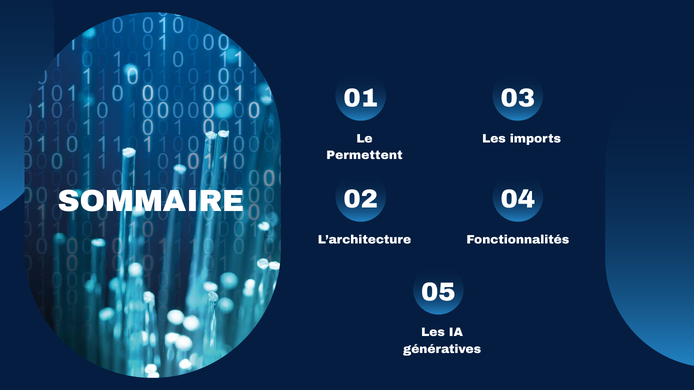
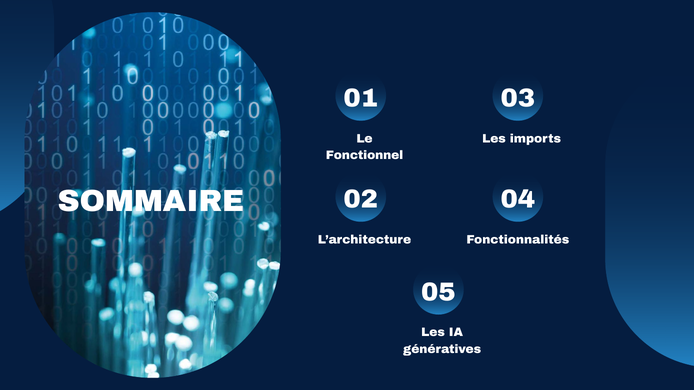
Permettent: Permettent -> Fonctionnel
